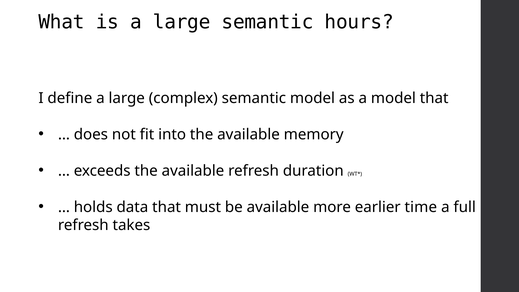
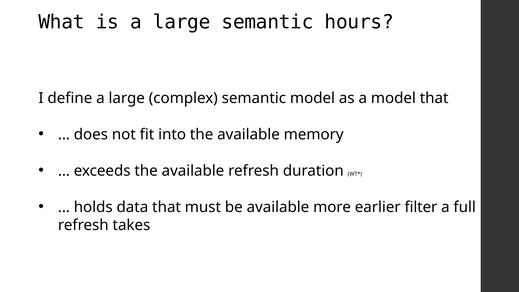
time: time -> filter
